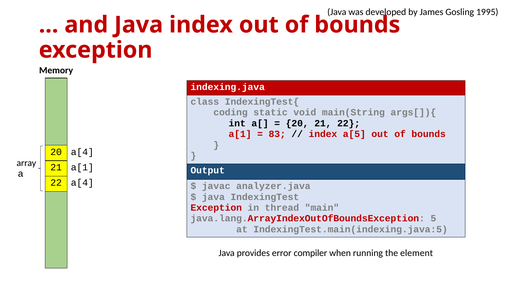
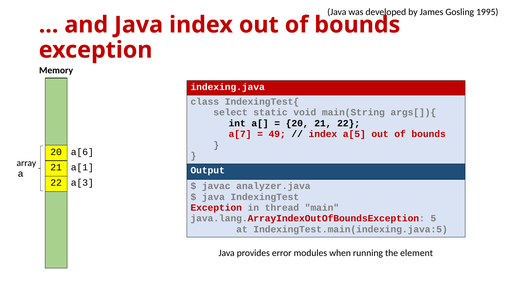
coding: coding -> select
a[1 at (240, 134): a[1 -> a[7
83: 83 -> 49
20 a[4: a[4 -> a[6
22 a[4: a[4 -> a[3
compiler: compiler -> modules
